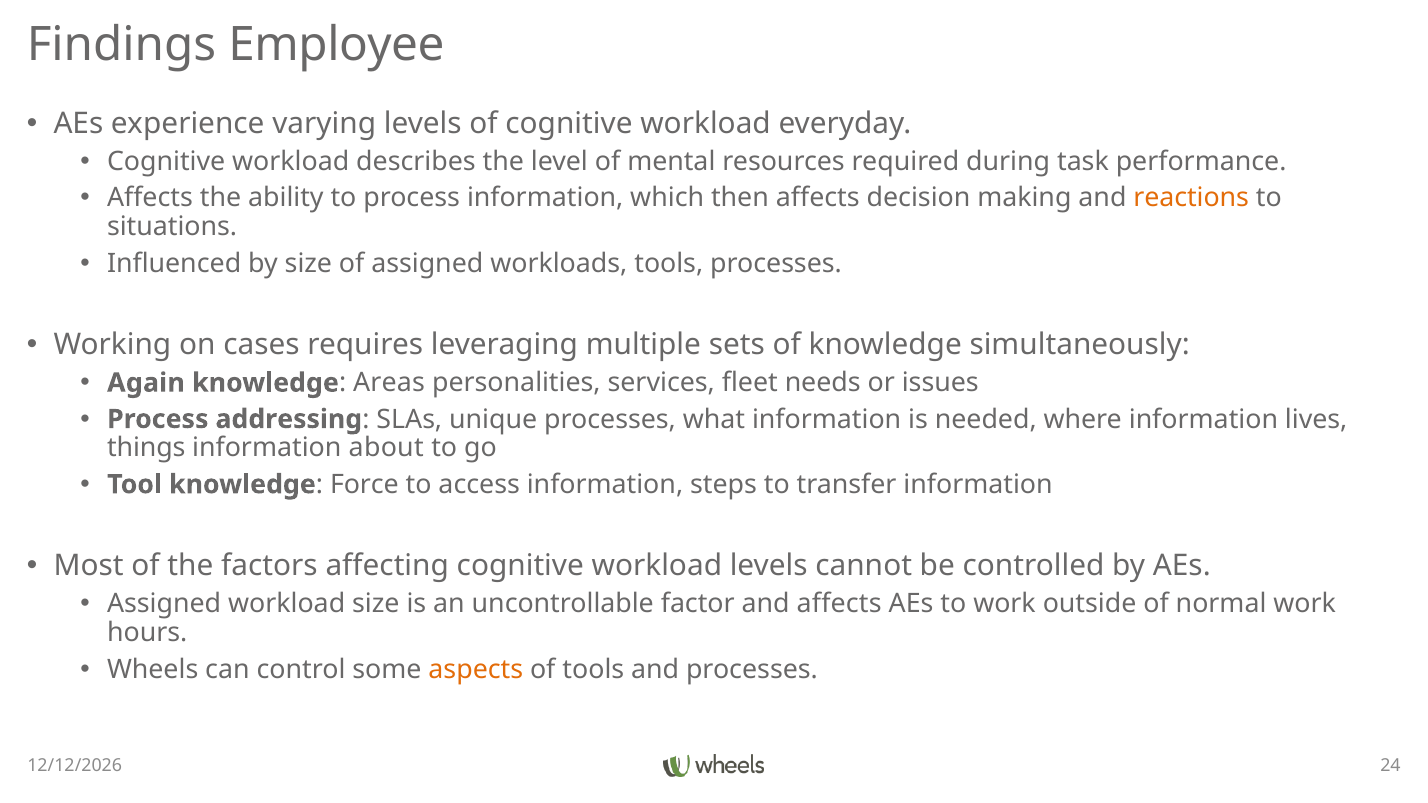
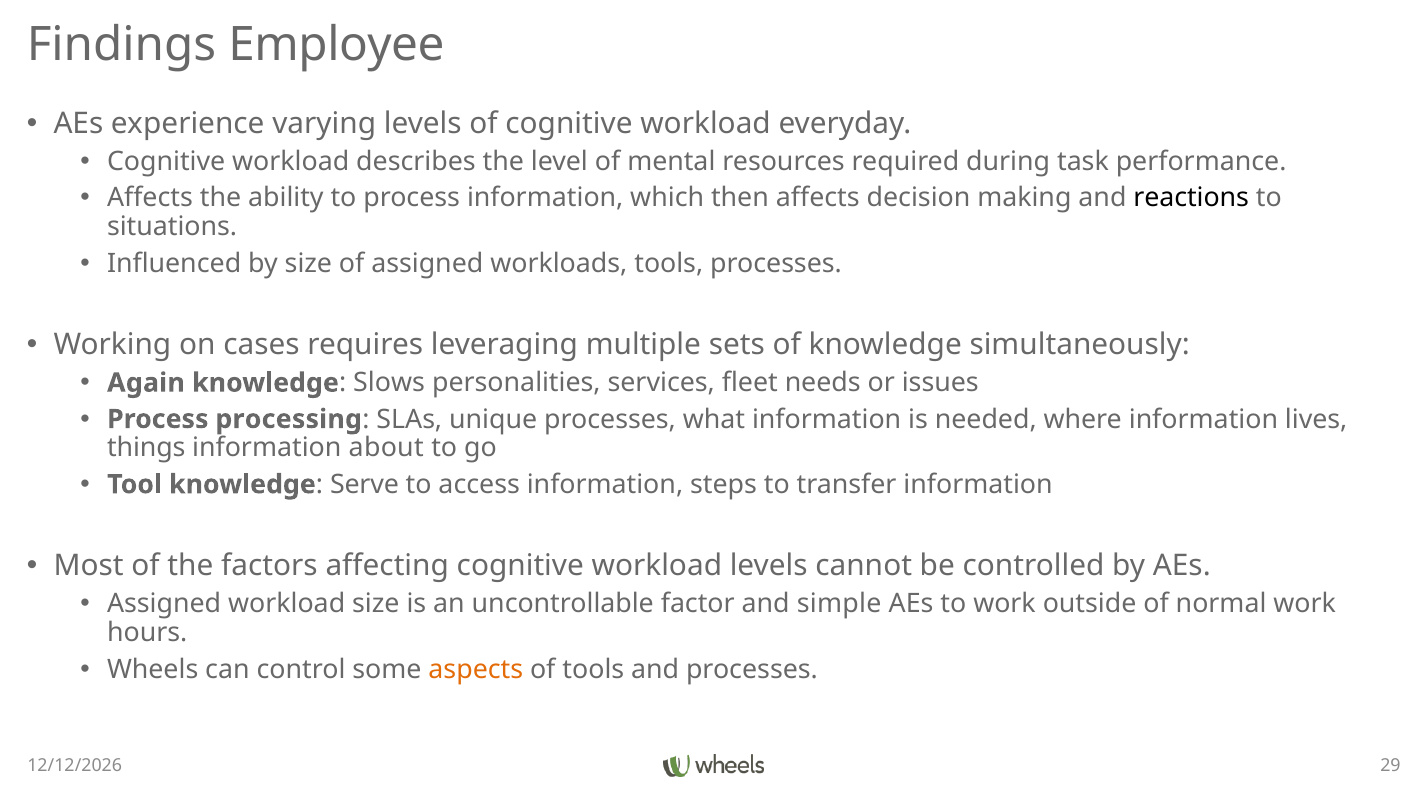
reactions colour: orange -> black
Areas: Areas -> Slows
addressing: addressing -> processing
Force: Force -> Serve
and affects: affects -> simple
24: 24 -> 29
